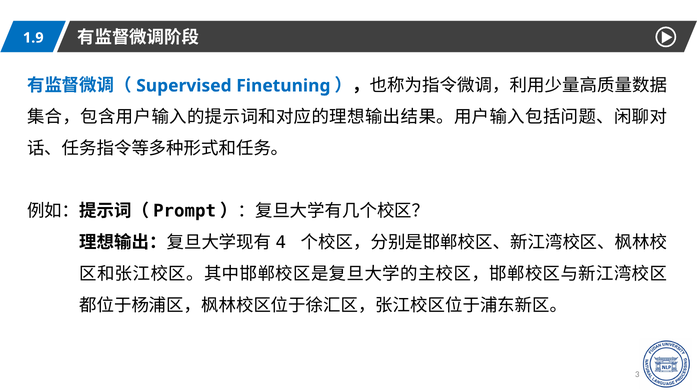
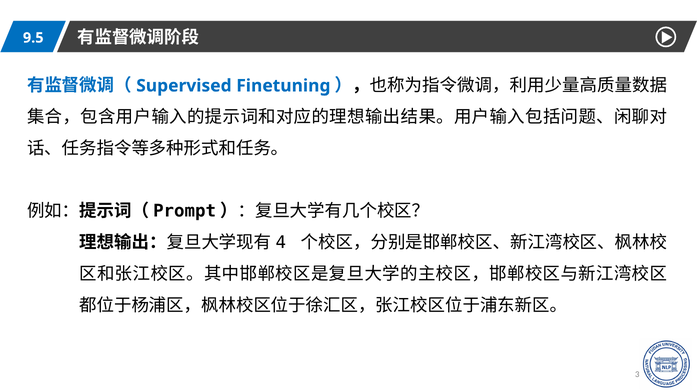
1.9: 1.9 -> 9.5
